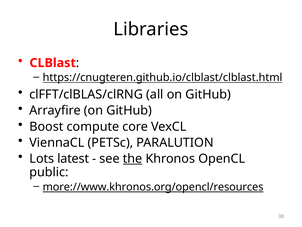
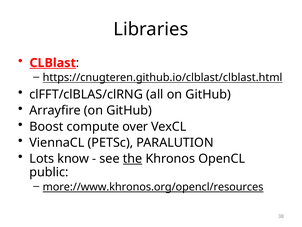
CLBlast underline: none -> present
core: core -> over
latest: latest -> know
